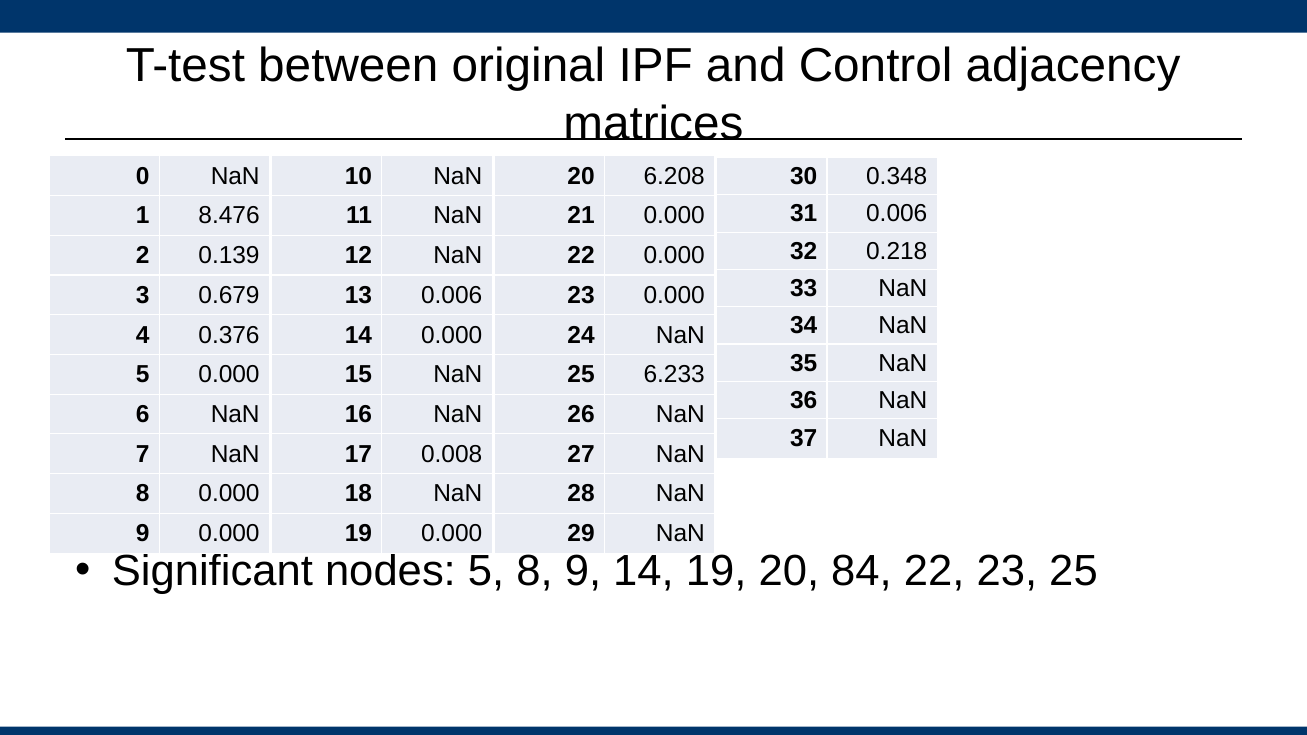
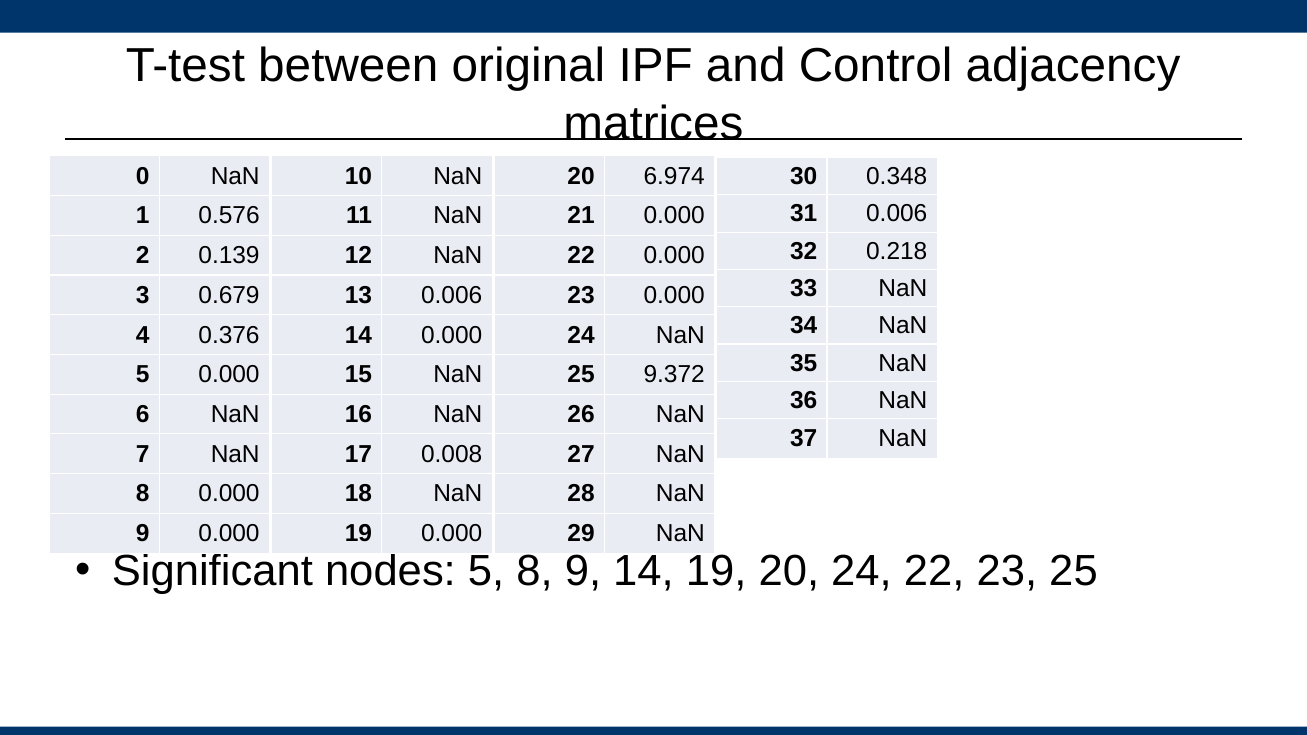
6.208: 6.208 -> 6.974
8.476: 8.476 -> 0.576
6.233: 6.233 -> 9.372
20 84: 84 -> 24
